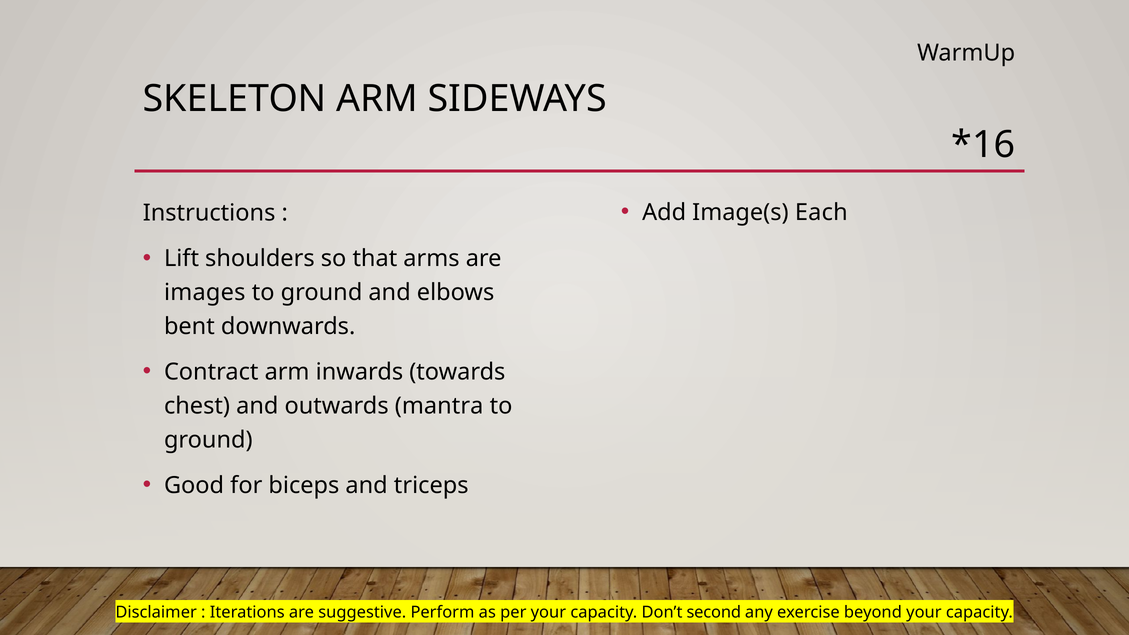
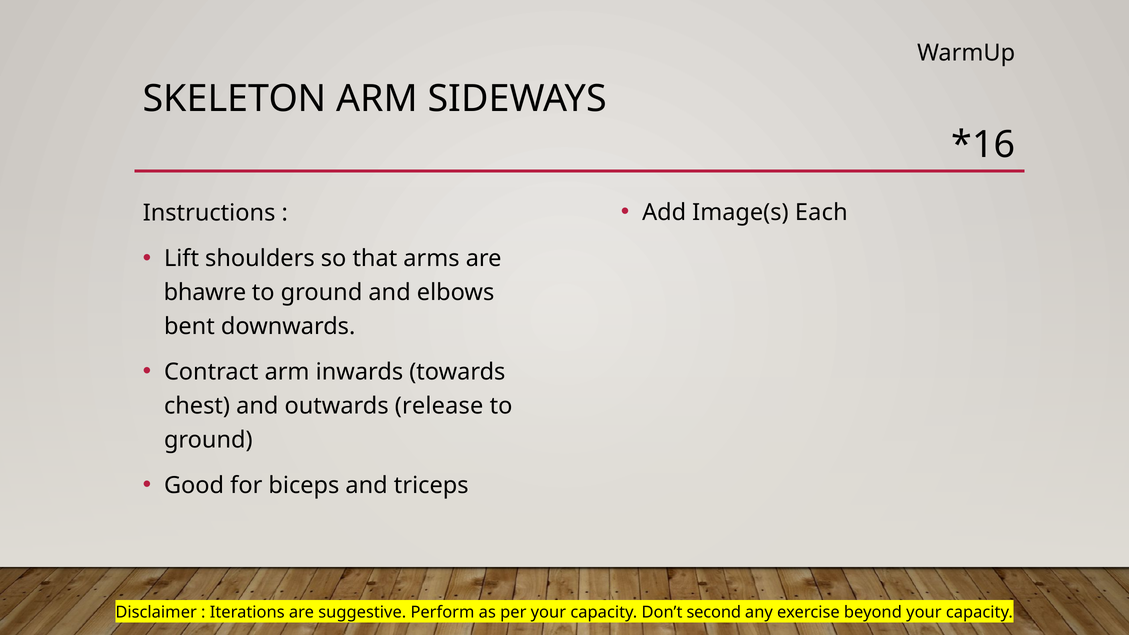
images: images -> bhawre
mantra: mantra -> release
